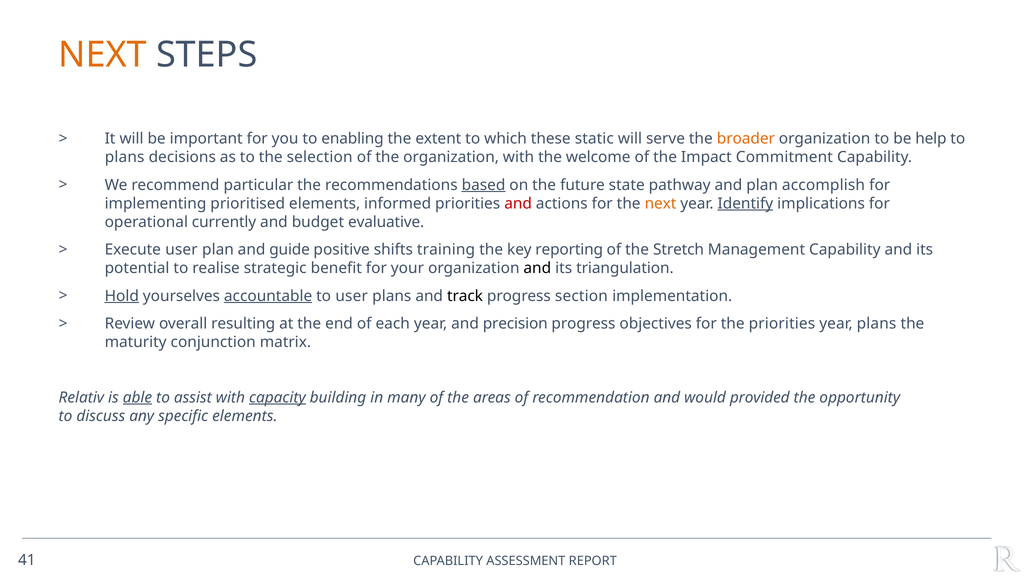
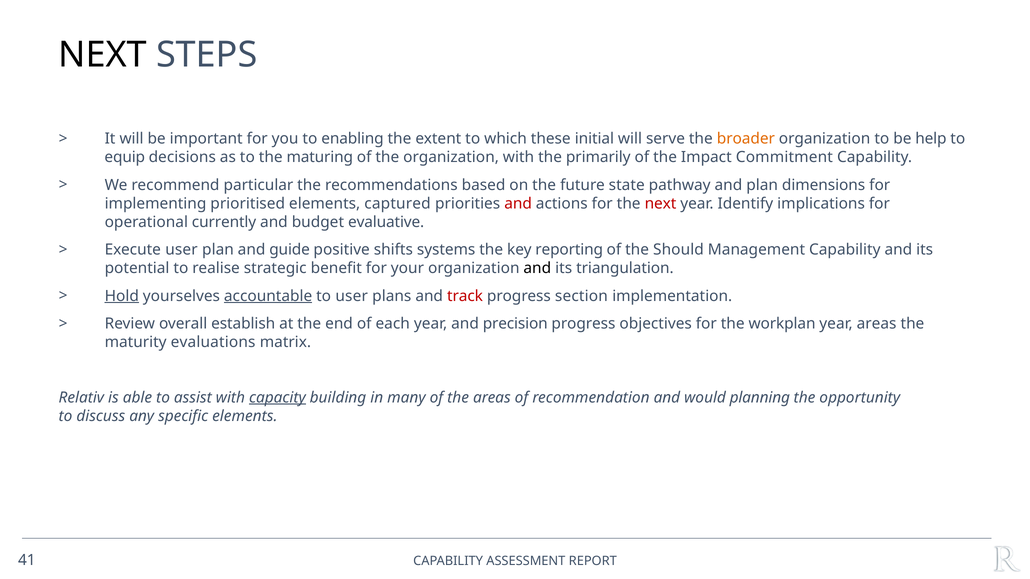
NEXT at (103, 55) colour: orange -> black
static: static -> initial
plans at (125, 157): plans -> equip
selection: selection -> maturing
welcome: welcome -> primarily
based underline: present -> none
accomplish: accomplish -> dimensions
informed: informed -> captured
next at (661, 204) colour: orange -> red
Identify underline: present -> none
training: training -> systems
Stretch: Stretch -> Should
track colour: black -> red
resulting: resulting -> establish
the priorities: priorities -> workplan
year plans: plans -> areas
conjunction: conjunction -> evaluations
able underline: present -> none
provided: provided -> planning
